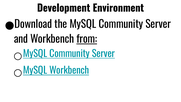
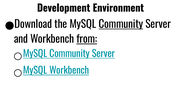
Community at (121, 24) underline: none -> present
